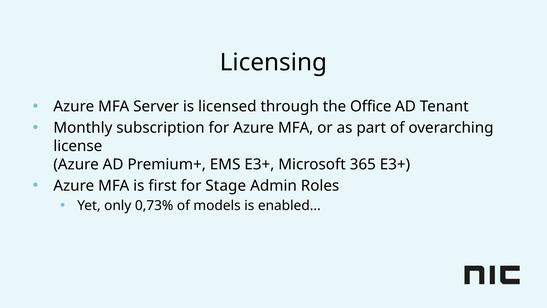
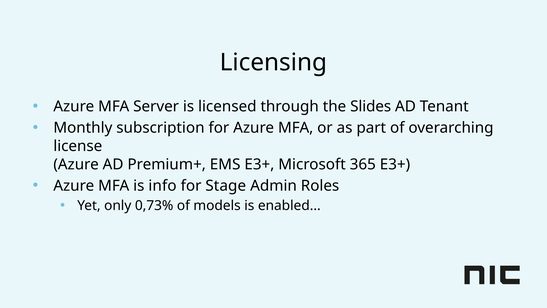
Office: Office -> Slides
first: first -> info
